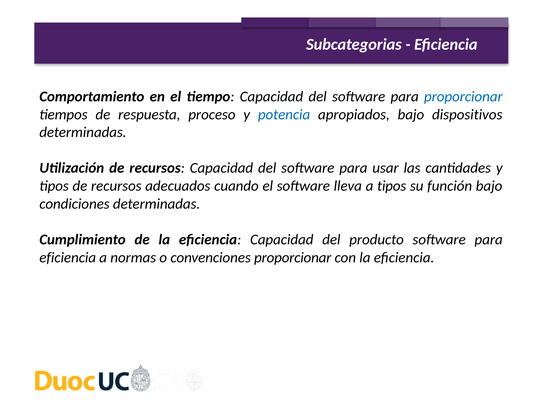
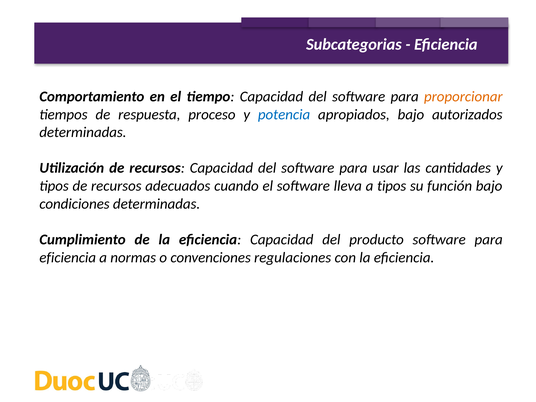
proporcionar at (463, 97) colour: blue -> orange
dispositivos: dispositivos -> autorizados
convenciones proporcionar: proporcionar -> regulaciones
